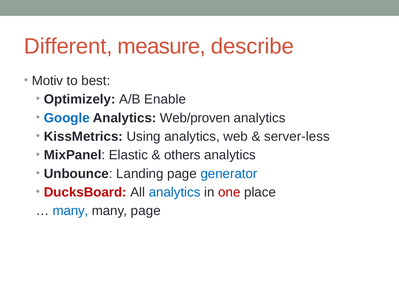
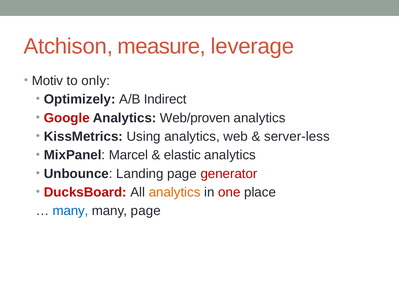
Different: Different -> Atchison
describe: describe -> leverage
best: best -> only
Enable: Enable -> Indirect
Google colour: blue -> red
Elastic: Elastic -> Marcel
others: others -> elastic
generator colour: blue -> red
analytics at (175, 192) colour: blue -> orange
